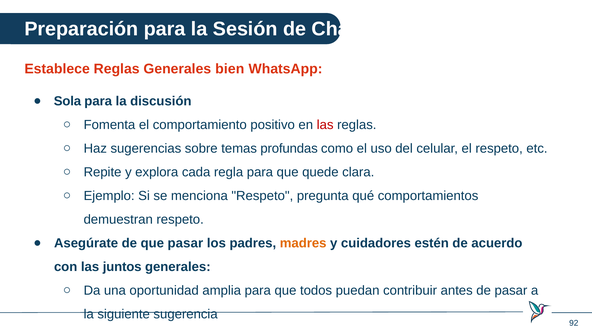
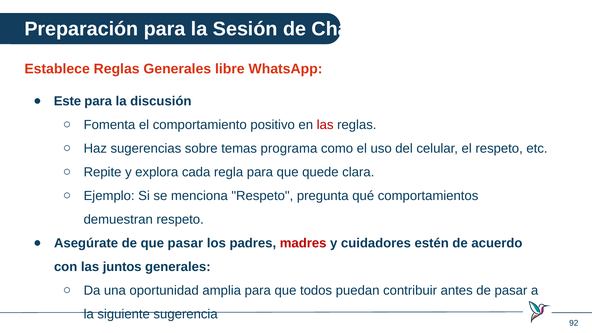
bien: bien -> libre
Sola: Sola -> Este
profundas: profundas -> programa
madres colour: orange -> red
